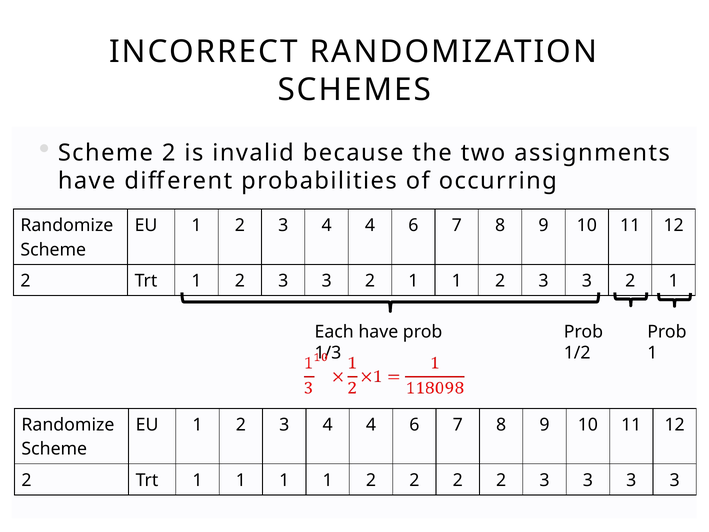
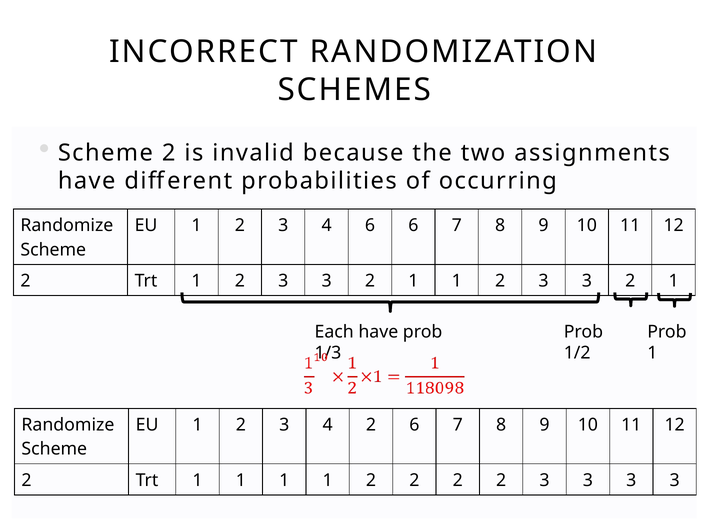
4 at (370, 226): 4 -> 6
4 at (371, 425): 4 -> 2
